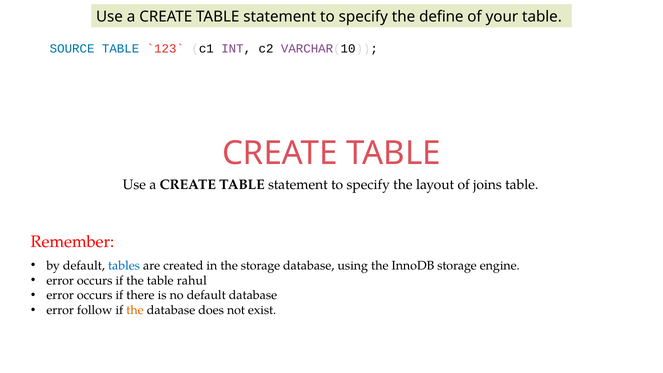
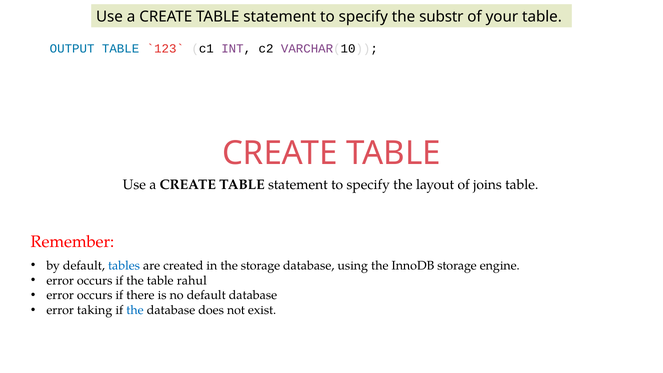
define: define -> substr
SOURCE: SOURCE -> OUTPUT
follow: follow -> taking
the at (135, 310) colour: orange -> blue
